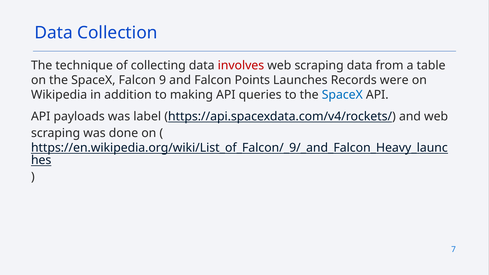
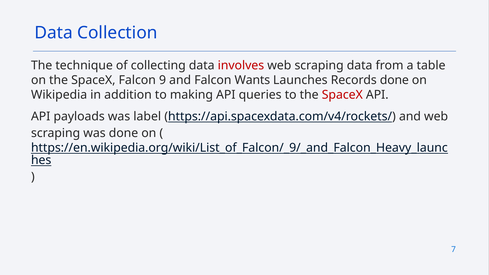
Points: Points -> Wants
Records were: were -> done
SpaceX at (342, 95) colour: blue -> red
